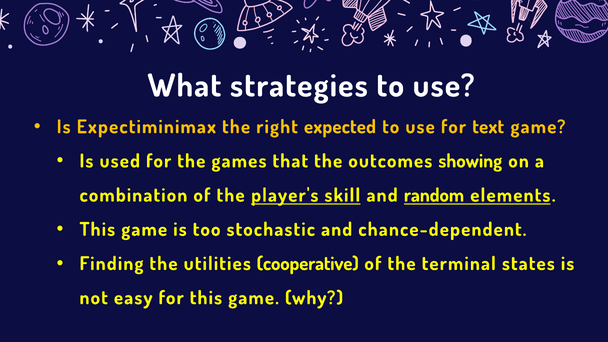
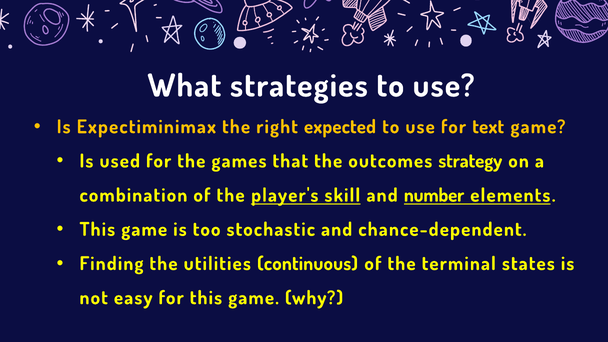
showing: showing -> strategy
random: random -> number
cooperative: cooperative -> continuous
